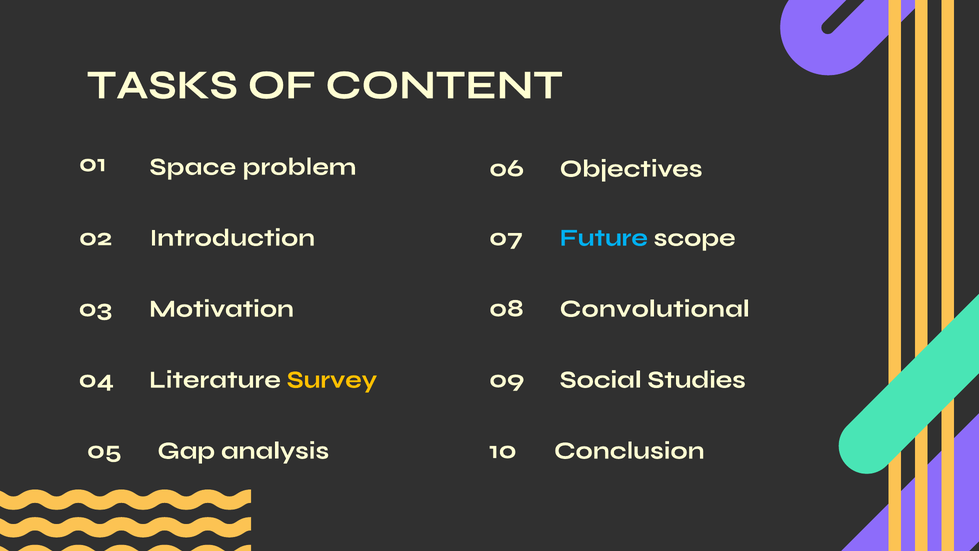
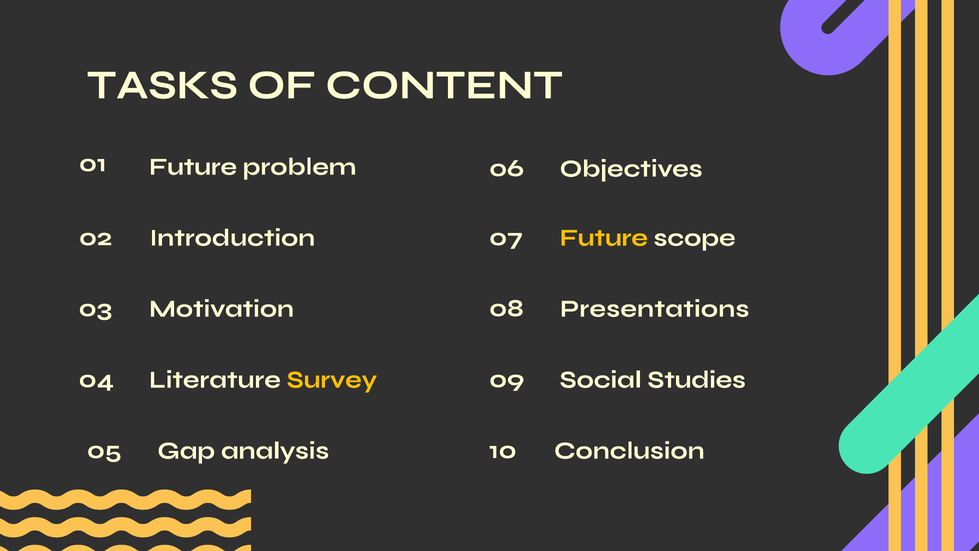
Space at (193, 167): Space -> Future
Future at (604, 238) colour: light blue -> yellow
Convolutional: Convolutional -> Presentations
